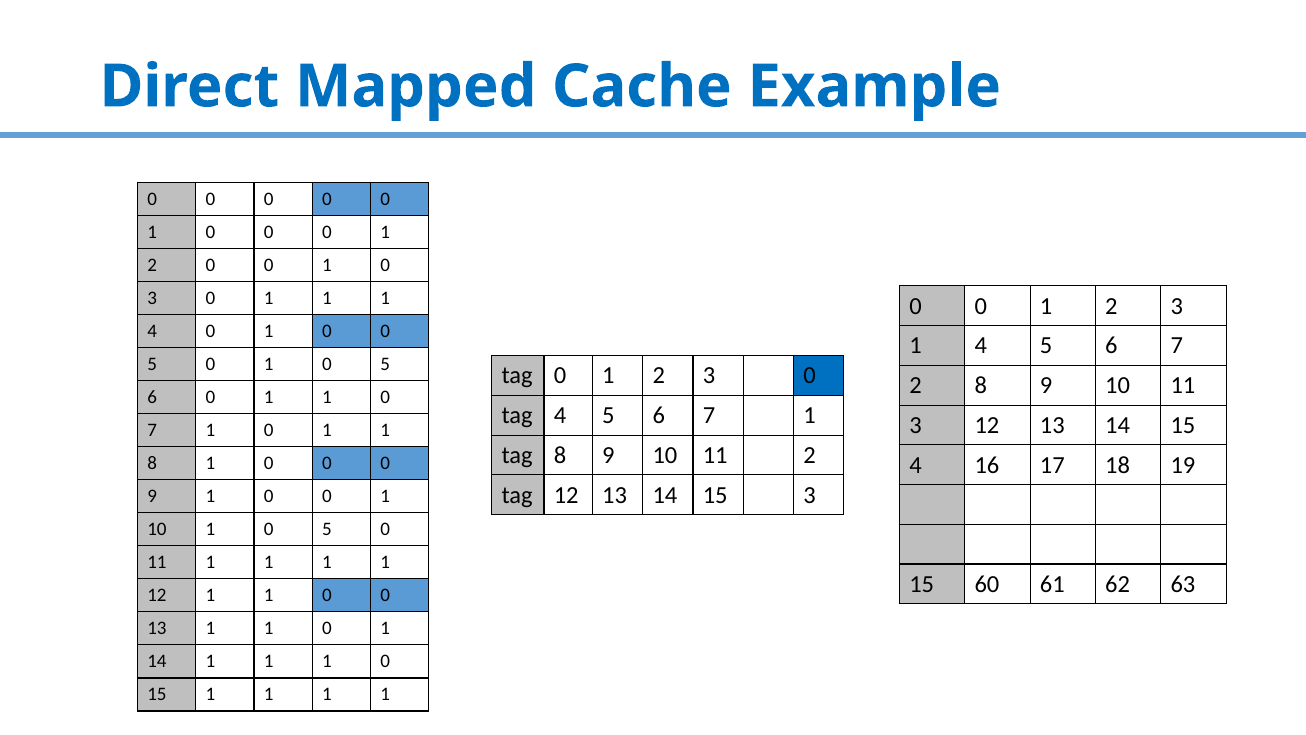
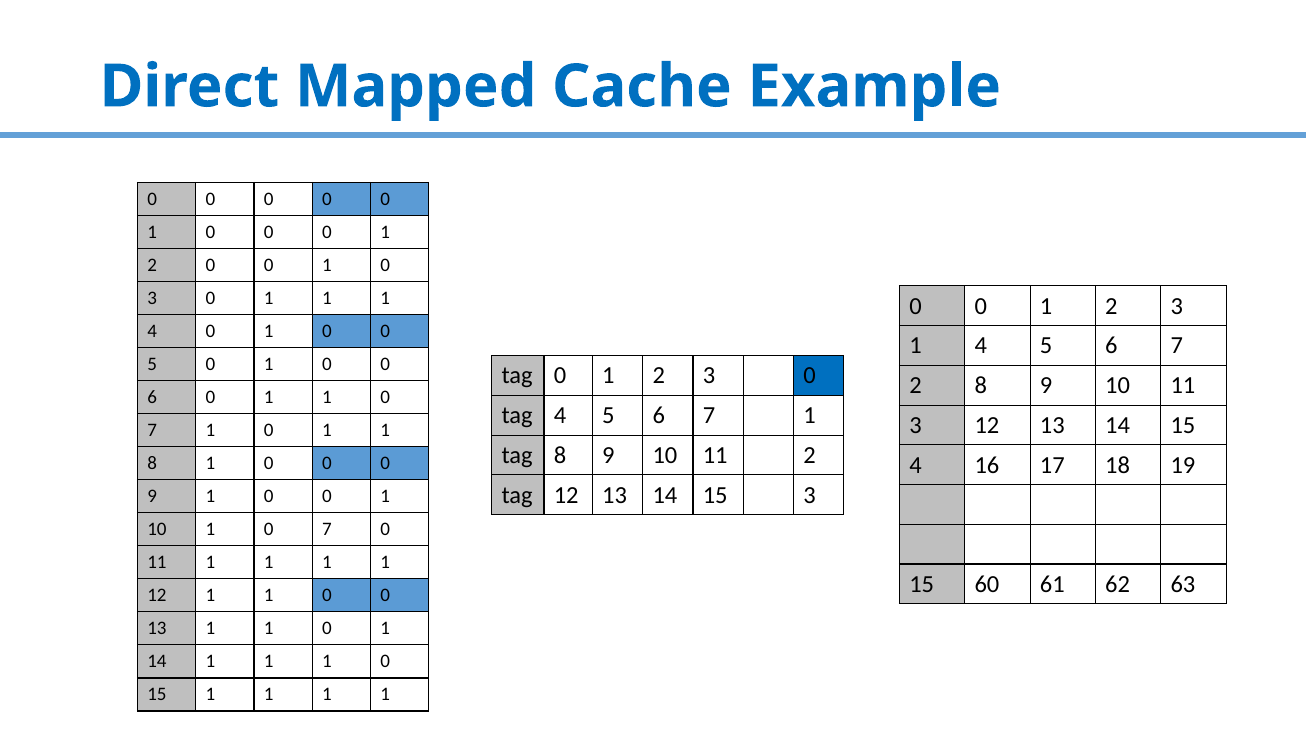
5 at (385, 364): 5 -> 0
10 1 0 5: 5 -> 7
